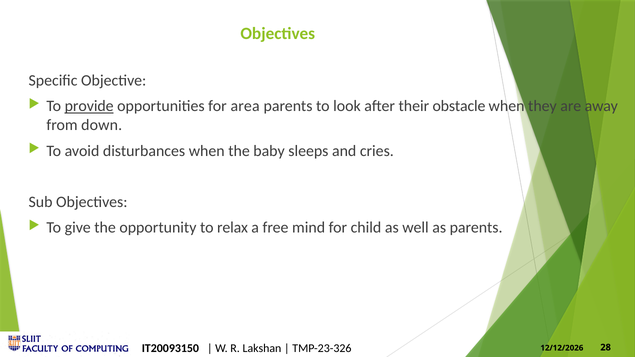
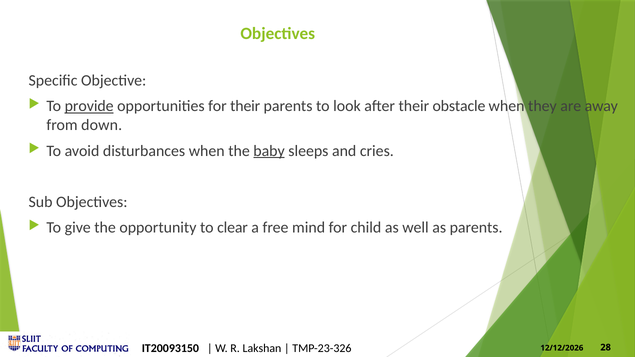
for area: area -> their
baby underline: none -> present
relax: relax -> clear
